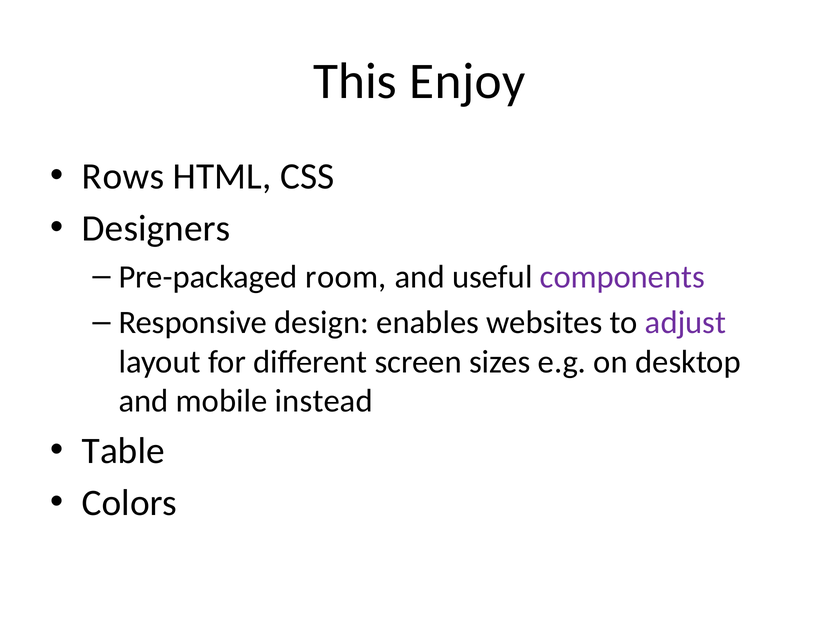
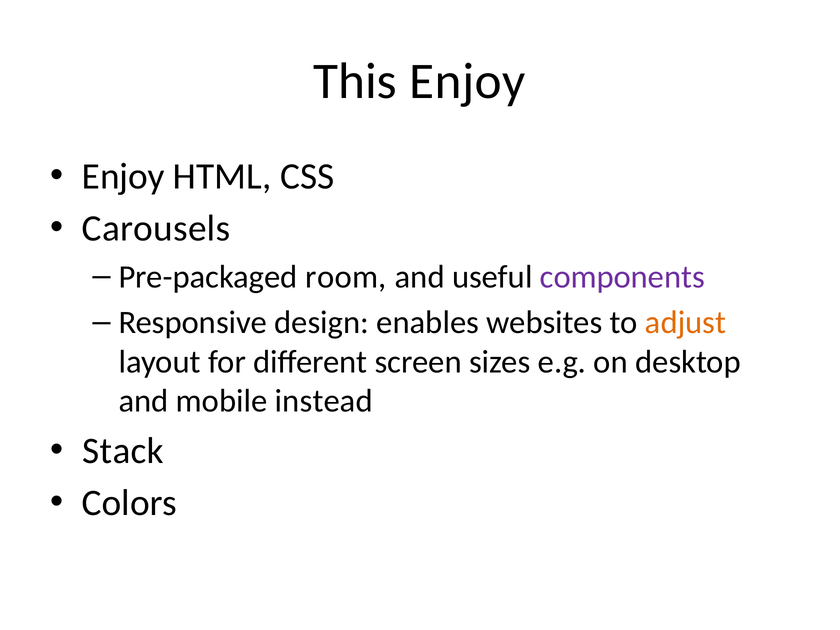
Rows at (123, 176): Rows -> Enjoy
Designers: Designers -> Carousels
adjust colour: purple -> orange
Table: Table -> Stack
